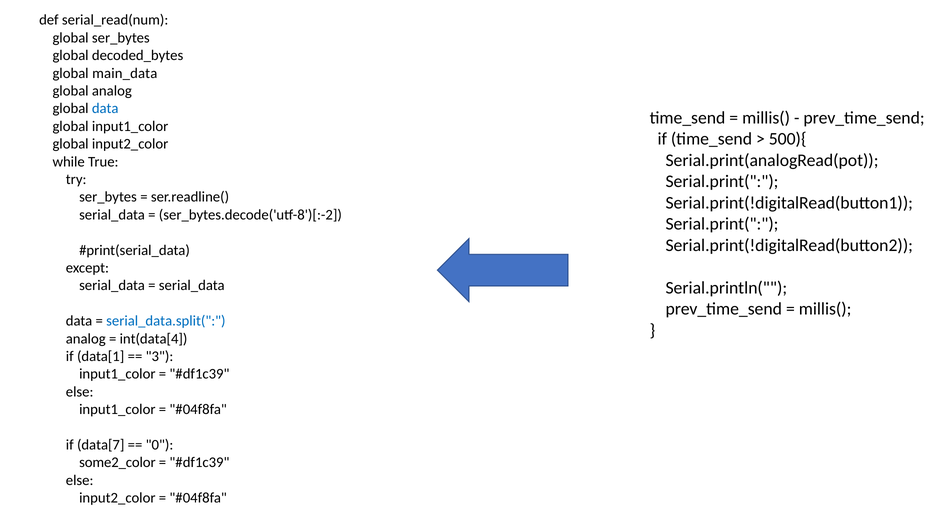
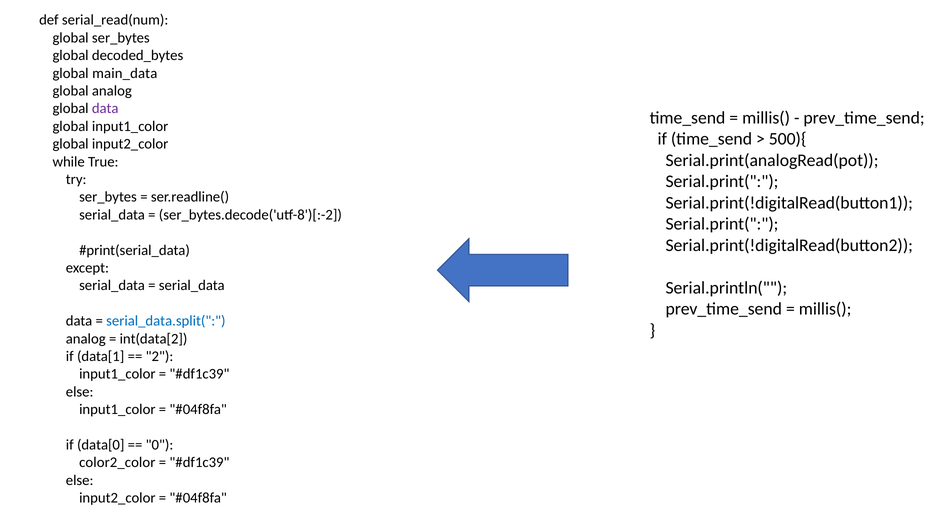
data at (105, 108) colour: blue -> purple
int(data[4: int(data[4 -> int(data[2
3: 3 -> 2
data[7: data[7 -> data[0
some2_color: some2_color -> color2_color
